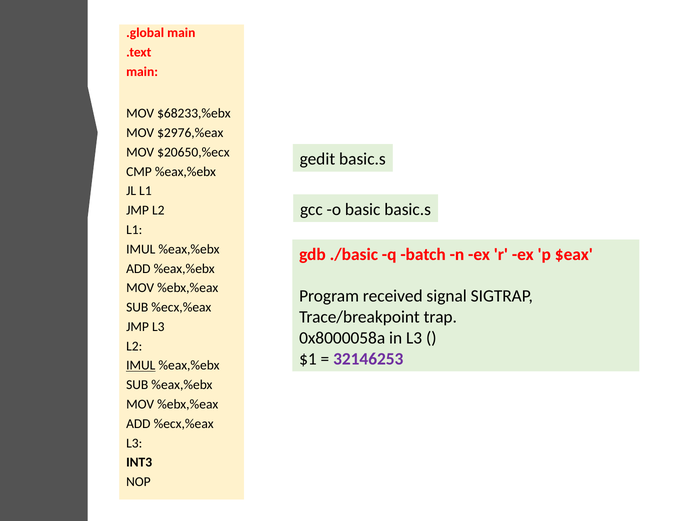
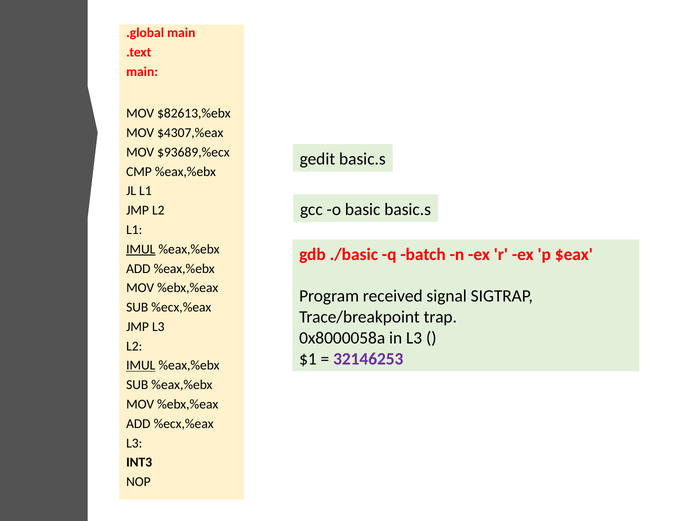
$68233,%ebx: $68233,%ebx -> $82613,%ebx
$2976,%eax: $2976,%eax -> $4307,%eax
$20650,%ecx: $20650,%ecx -> $93689,%ecx
IMUL at (141, 249) underline: none -> present
